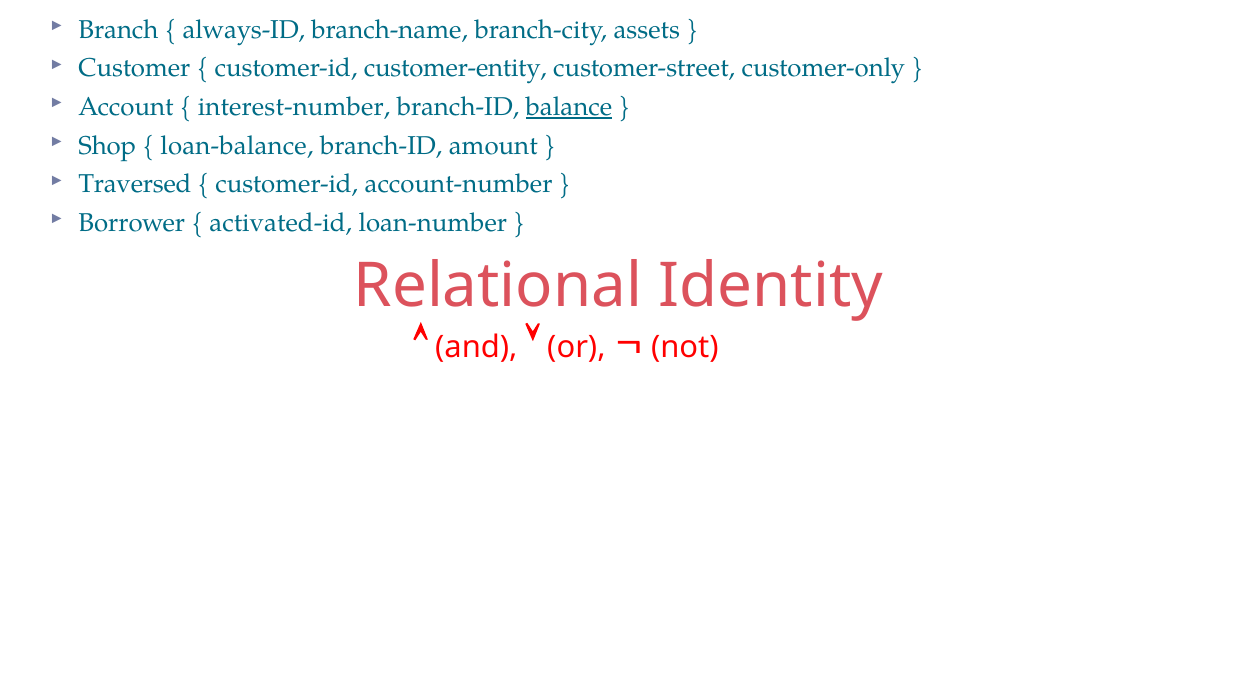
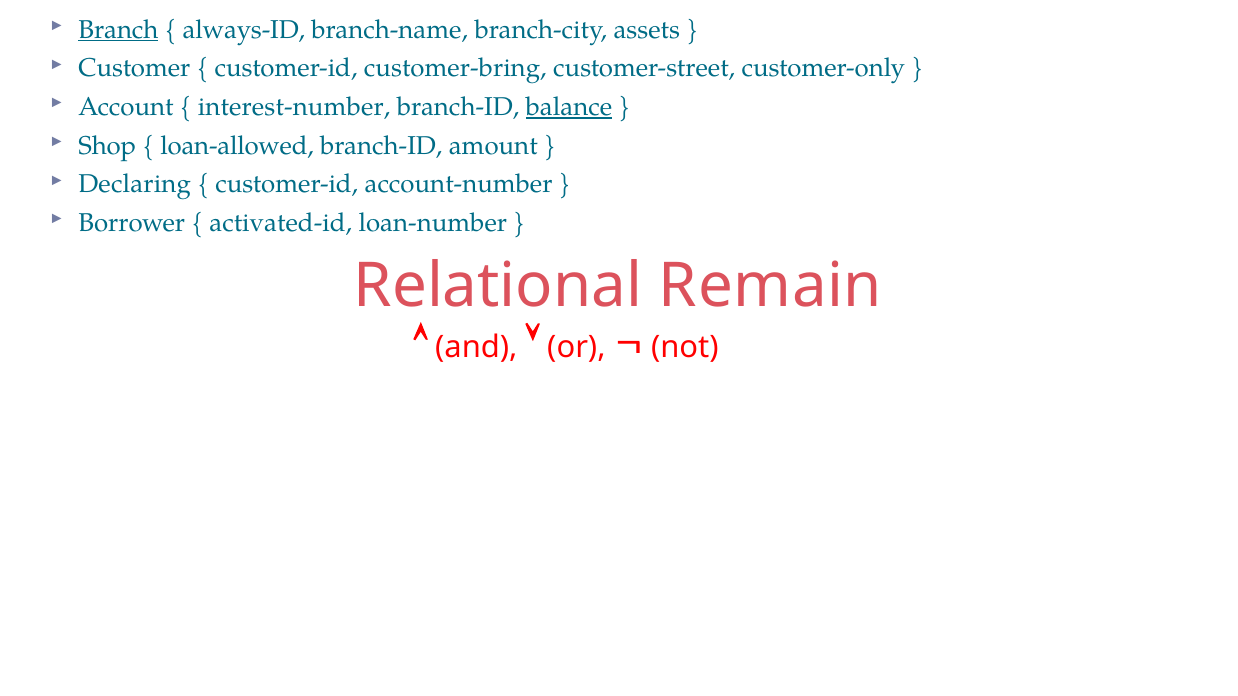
Branch underline: none -> present
customer-entity: customer-entity -> customer-bring
loan-balance: loan-balance -> loan-allowed
Traversed: Traversed -> Declaring
Identity: Identity -> Remain
